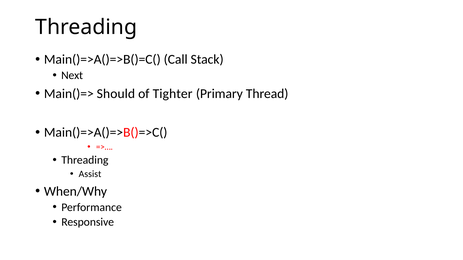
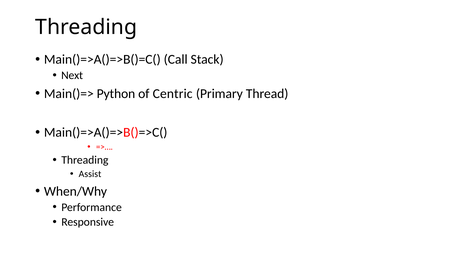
Should: Should -> Python
Tighter: Tighter -> Centric
